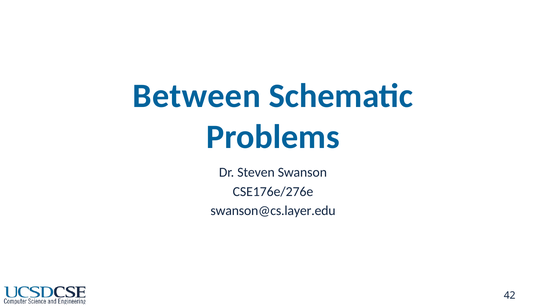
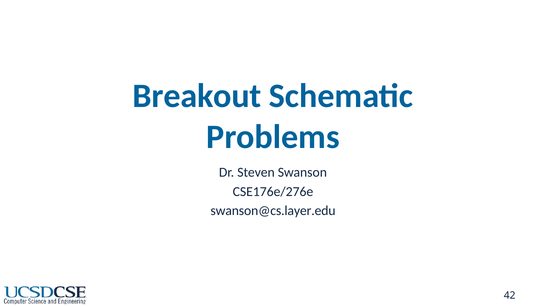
Between: Between -> Breakout
